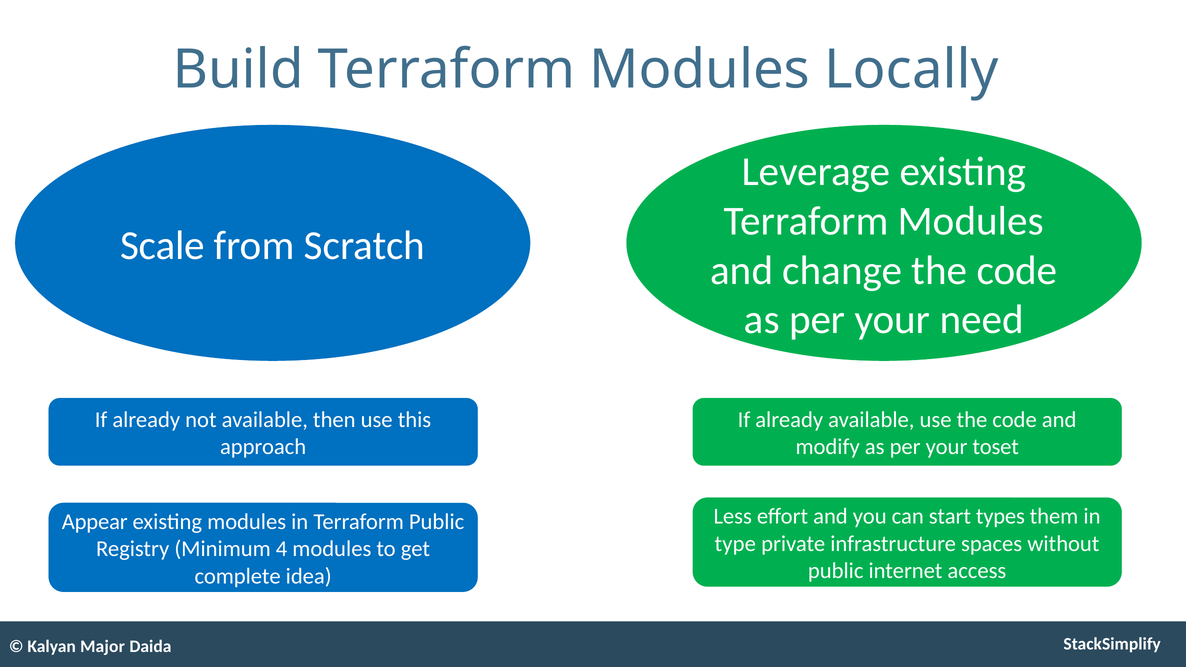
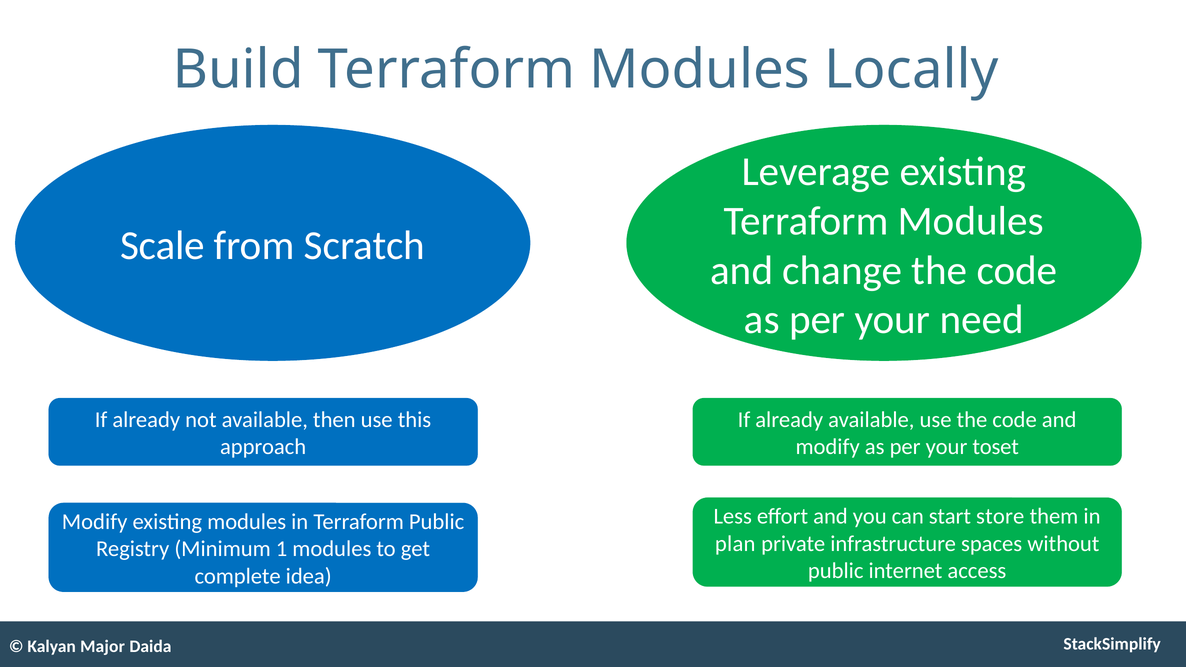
types: types -> store
Appear at (95, 522): Appear -> Modify
type: type -> plan
4: 4 -> 1
